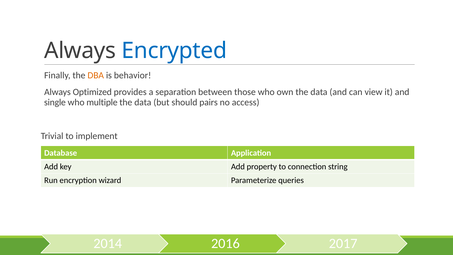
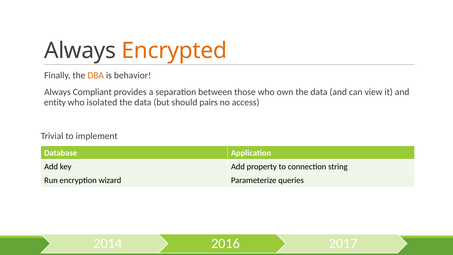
Encrypted colour: blue -> orange
Optimized: Optimized -> Compliant
single: single -> entity
multiple: multiple -> isolated
